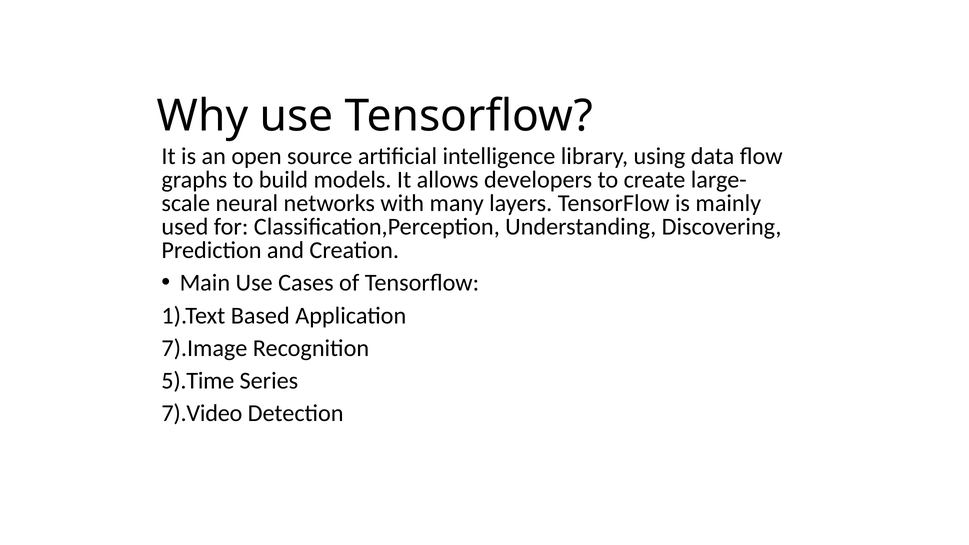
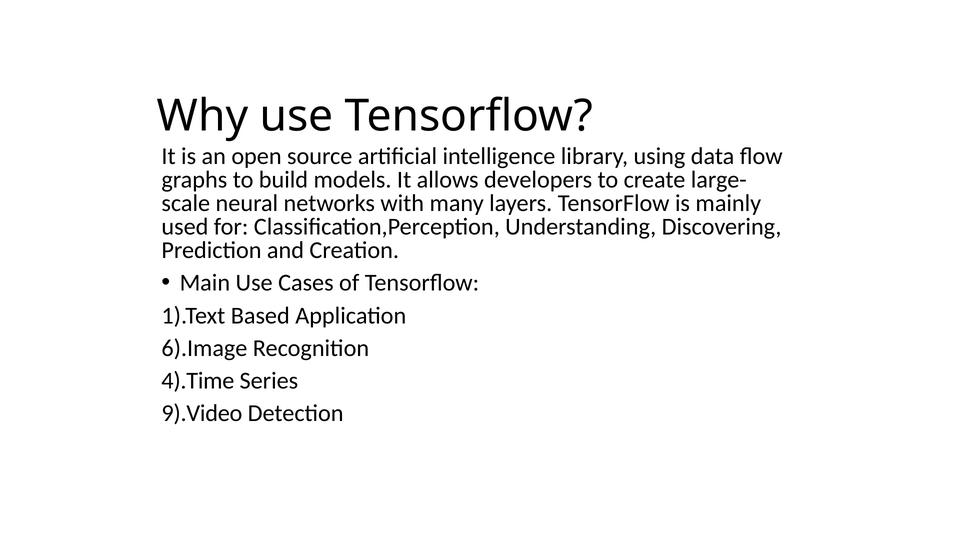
7).Image: 7).Image -> 6).Image
5).Time: 5).Time -> 4).Time
7).Video: 7).Video -> 9).Video
